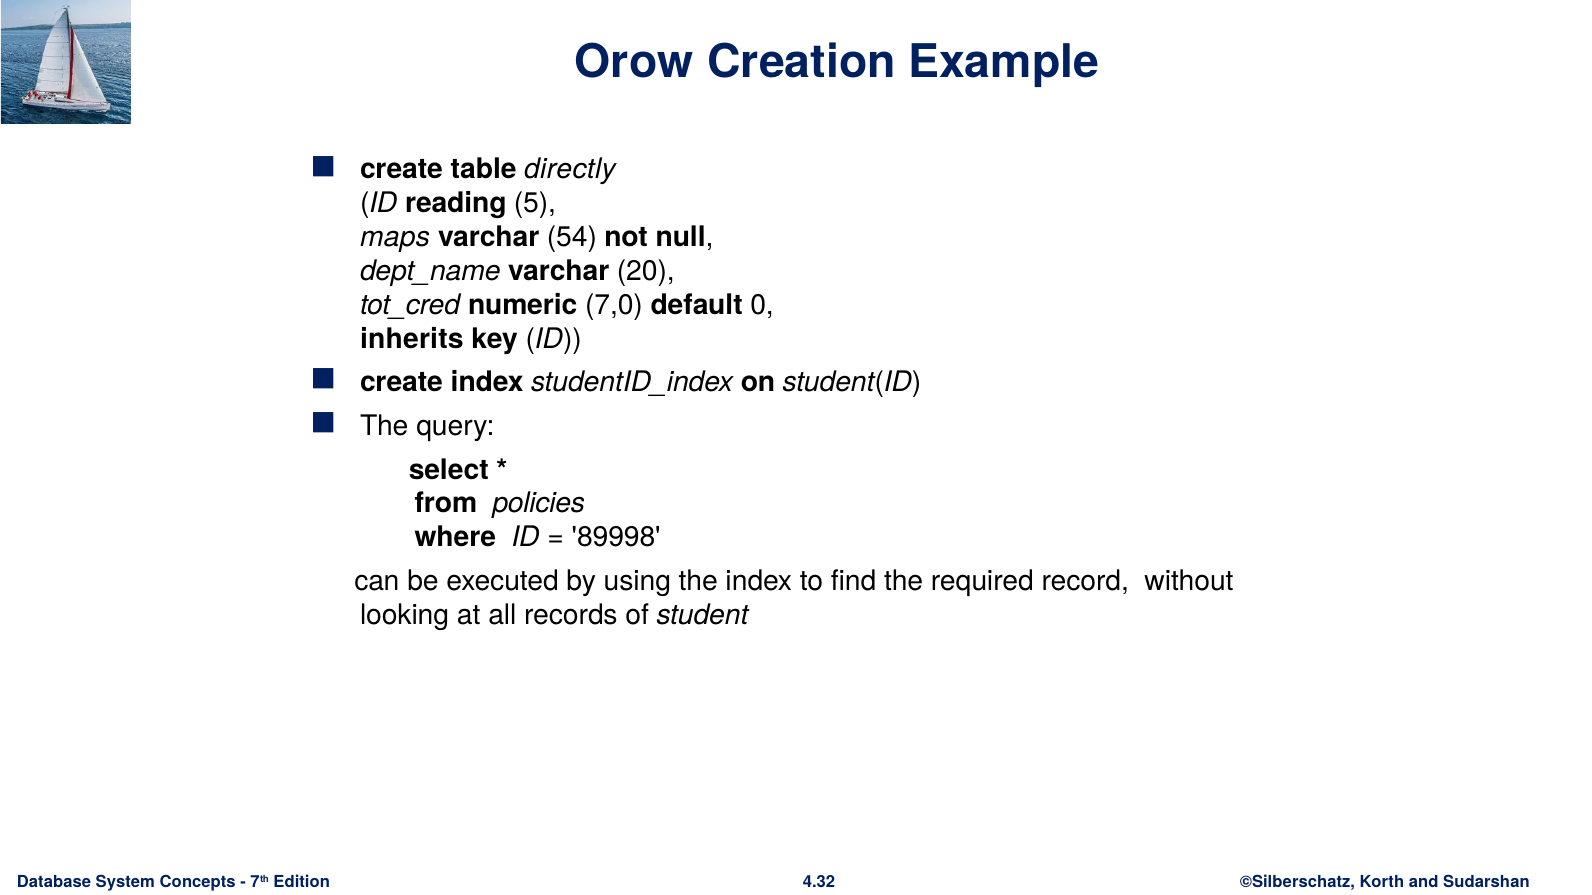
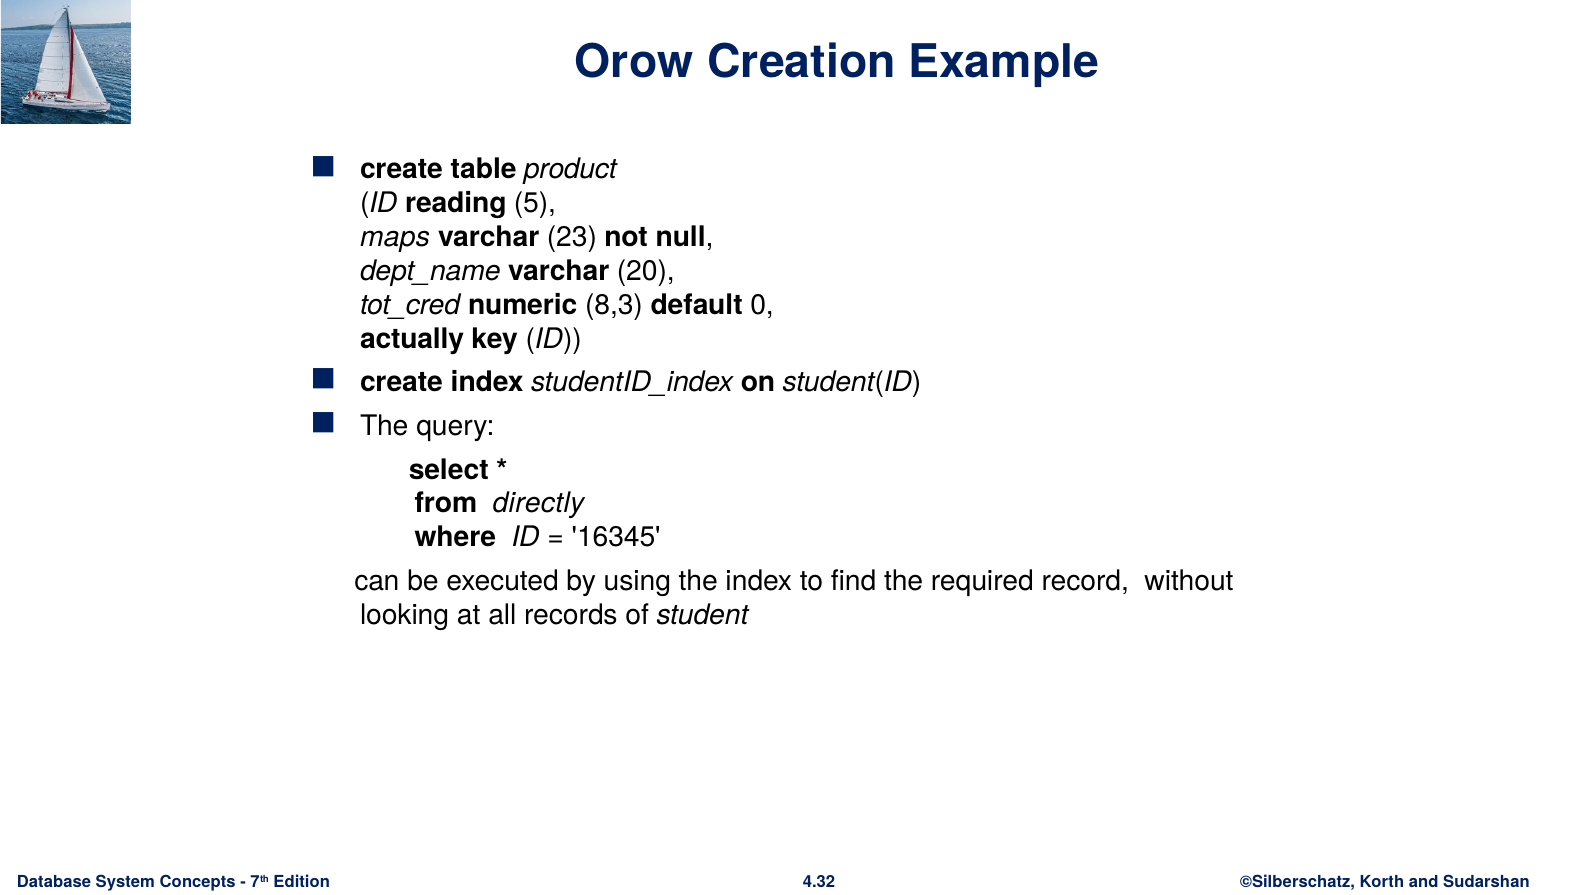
directly: directly -> product
54: 54 -> 23
7,0: 7,0 -> 8,3
inherits: inherits -> actually
policies: policies -> directly
89998: 89998 -> 16345
